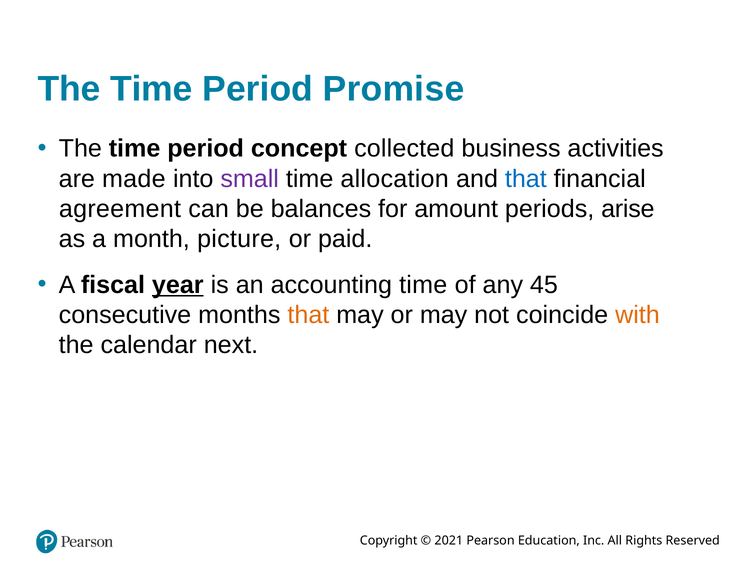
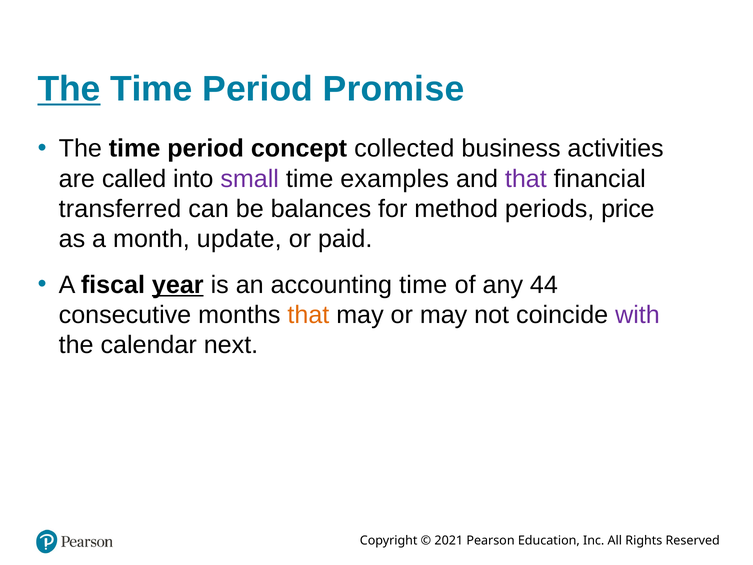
The at (69, 89) underline: none -> present
made: made -> called
allocation: allocation -> examples
that at (526, 179) colour: blue -> purple
agreement: agreement -> transferred
amount: amount -> method
arise: arise -> price
picture: picture -> update
45: 45 -> 44
with colour: orange -> purple
